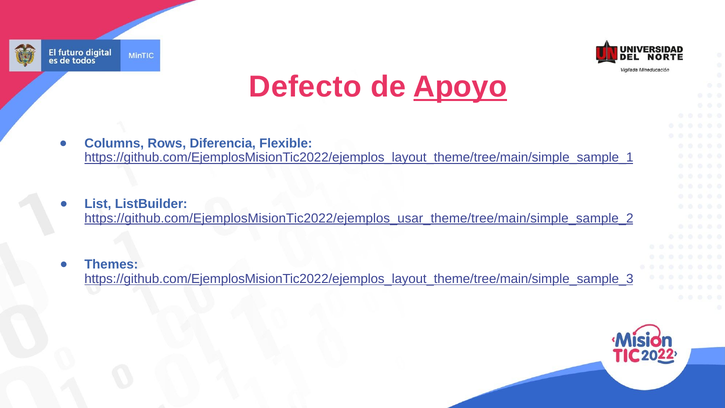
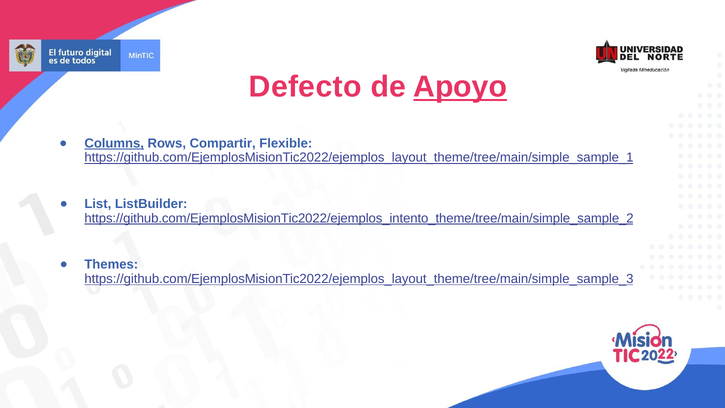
Columns underline: none -> present
Diferencia: Diferencia -> Compartir
https://github.com/EjemplosMisionTic2022/ejemplos_usar_theme/tree/main/simple_sample_2: https://github.com/EjemplosMisionTic2022/ejemplos_usar_theme/tree/main/simple_sample_2 -> https://github.com/EjemplosMisionTic2022/ejemplos_intento_theme/tree/main/simple_sample_2
